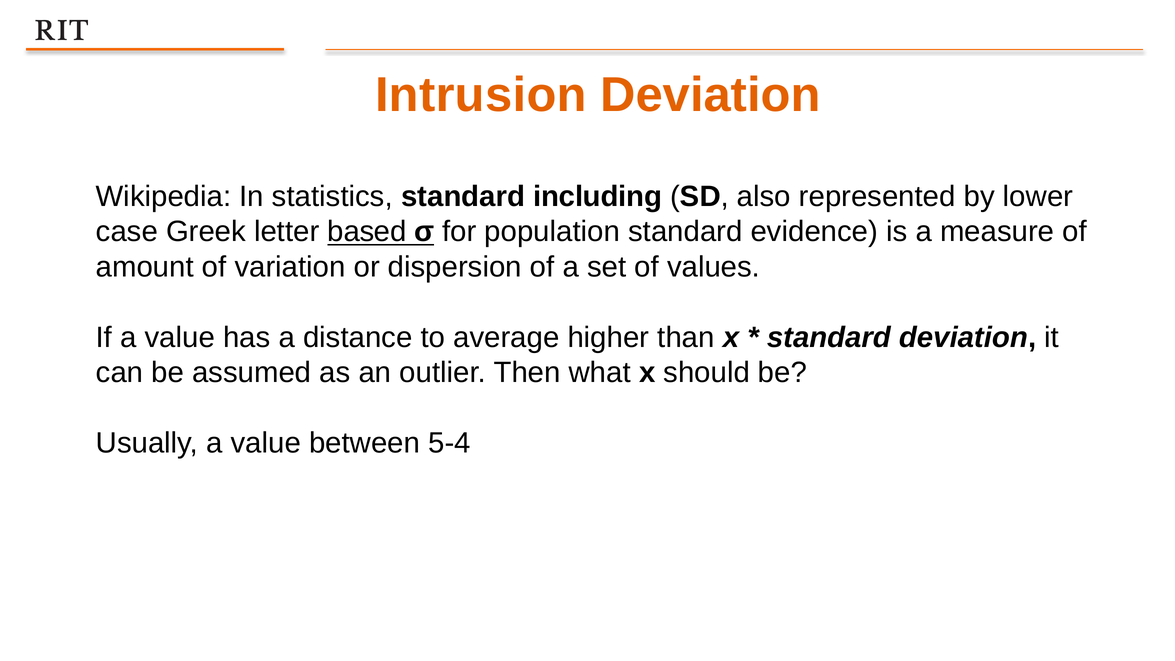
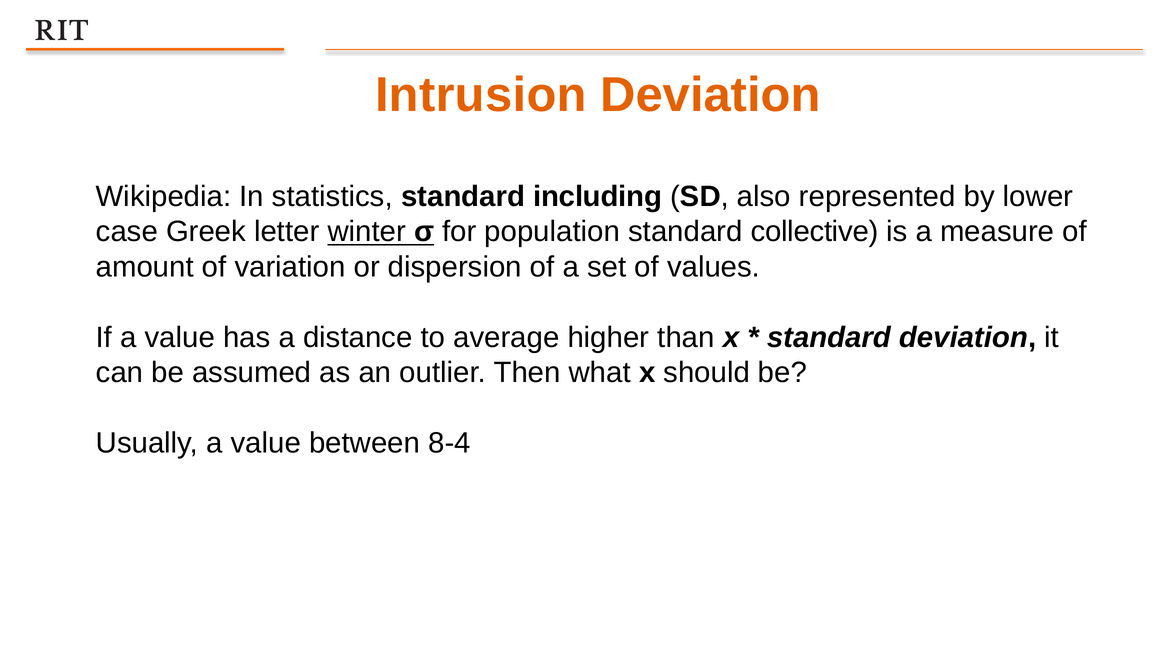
based: based -> winter
evidence: evidence -> collective
5-4: 5-4 -> 8-4
